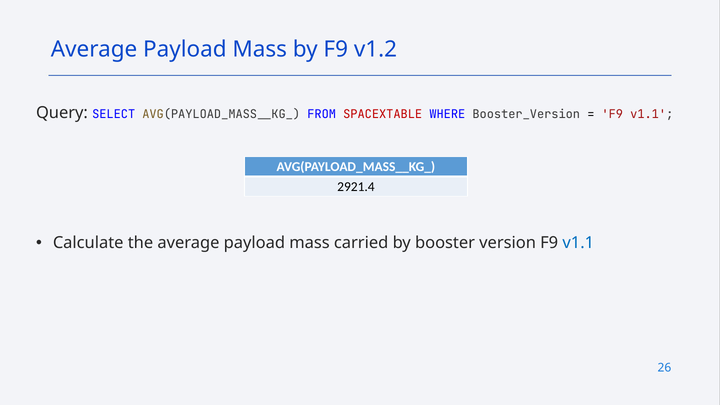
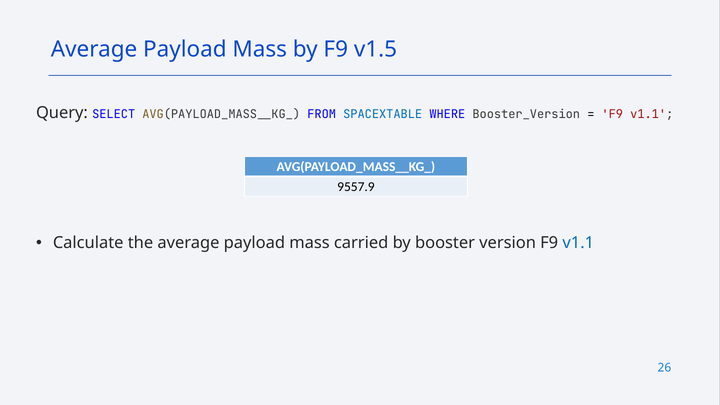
v1.2: v1.2 -> v1.5
SPACEXTABLE colour: red -> blue
2921.4: 2921.4 -> 9557.9
